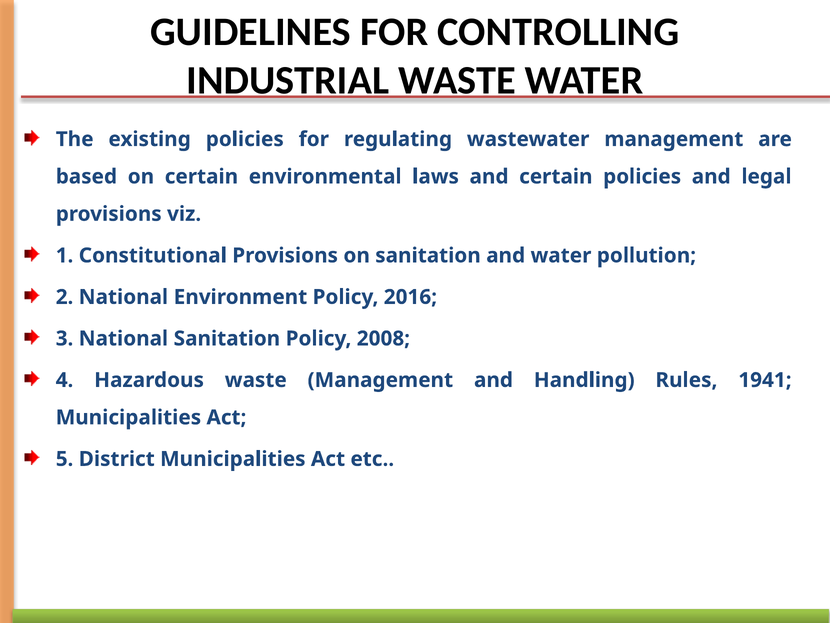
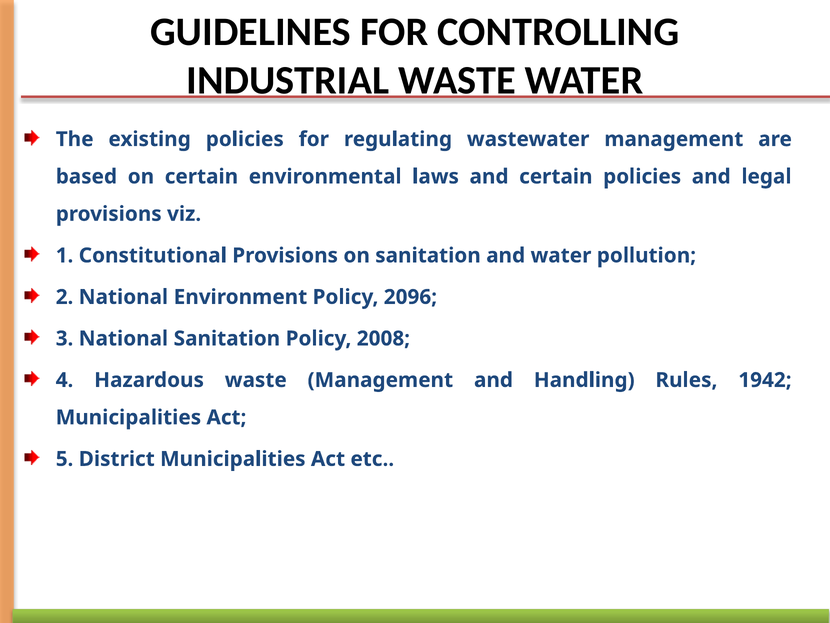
2016: 2016 -> 2096
1941: 1941 -> 1942
